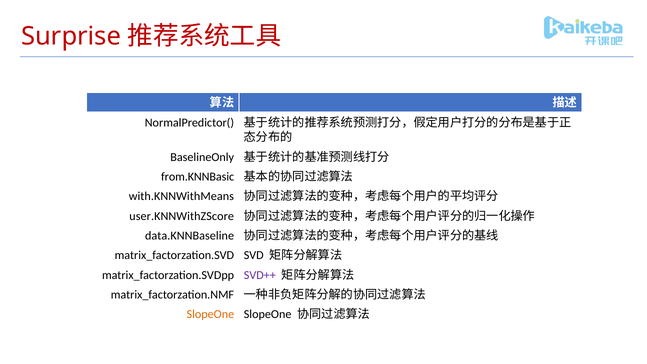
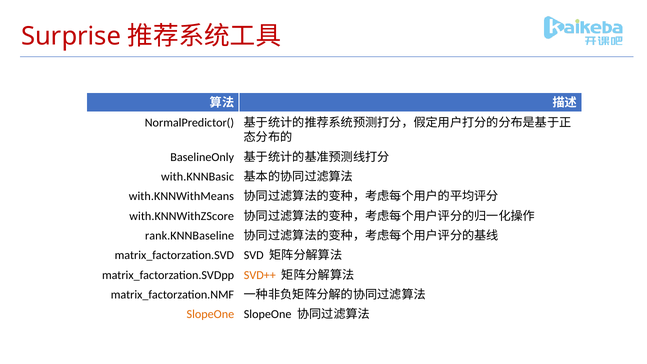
from.KNNBasic: from.KNNBasic -> with.KNNBasic
user.KNNWithZScore: user.KNNWithZScore -> with.KNNWithZScore
data.KNNBaseline: data.KNNBaseline -> rank.KNNBaseline
SVD++ colour: purple -> orange
